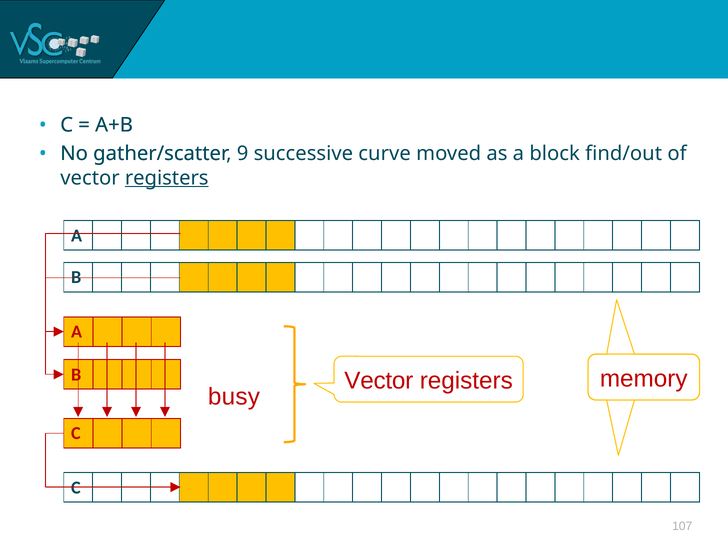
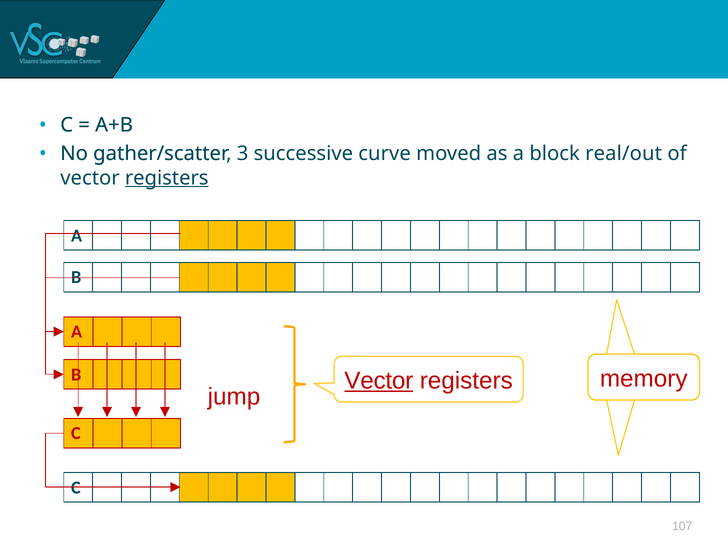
9: 9 -> 3
find/out: find/out -> real/out
Vector at (379, 381) underline: none -> present
busy: busy -> jump
